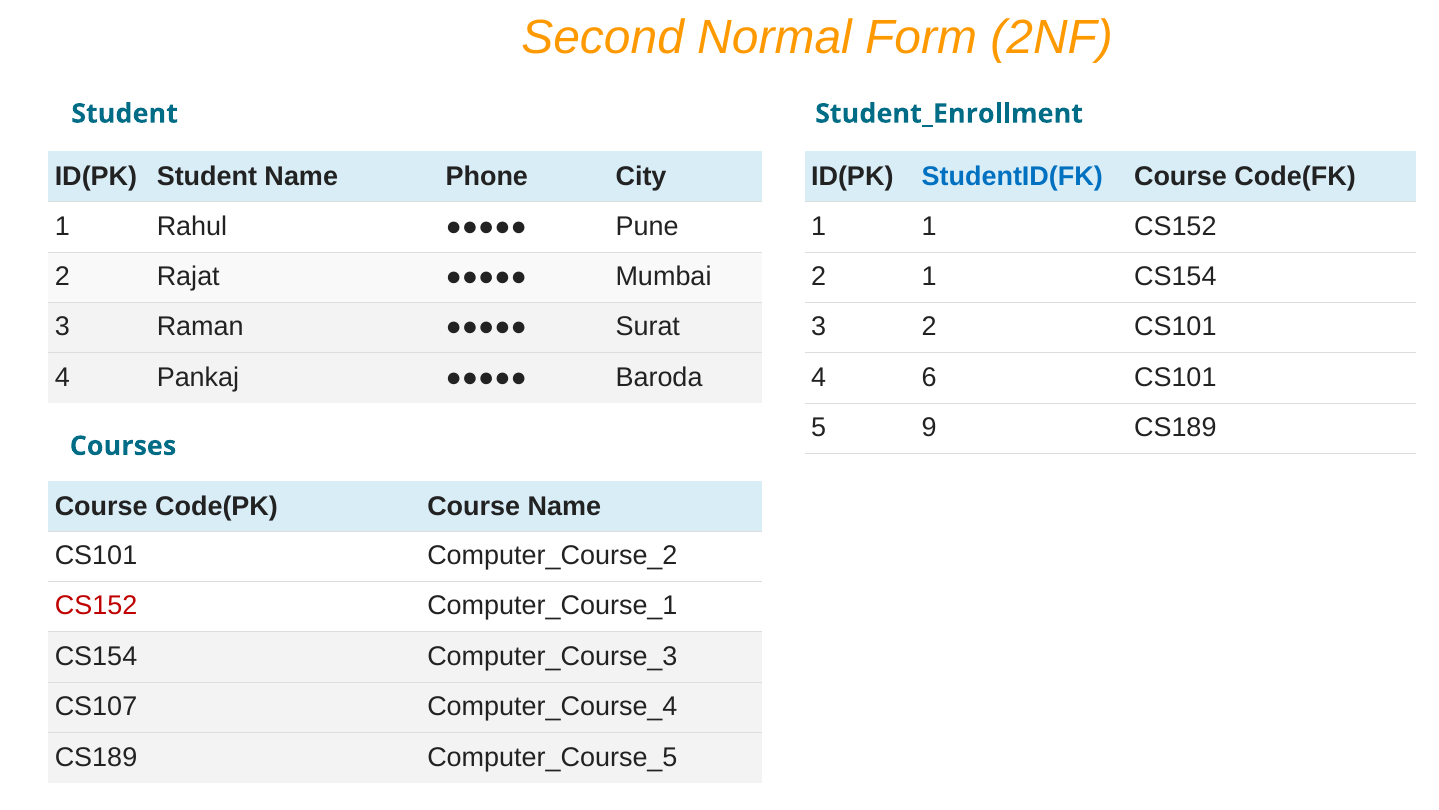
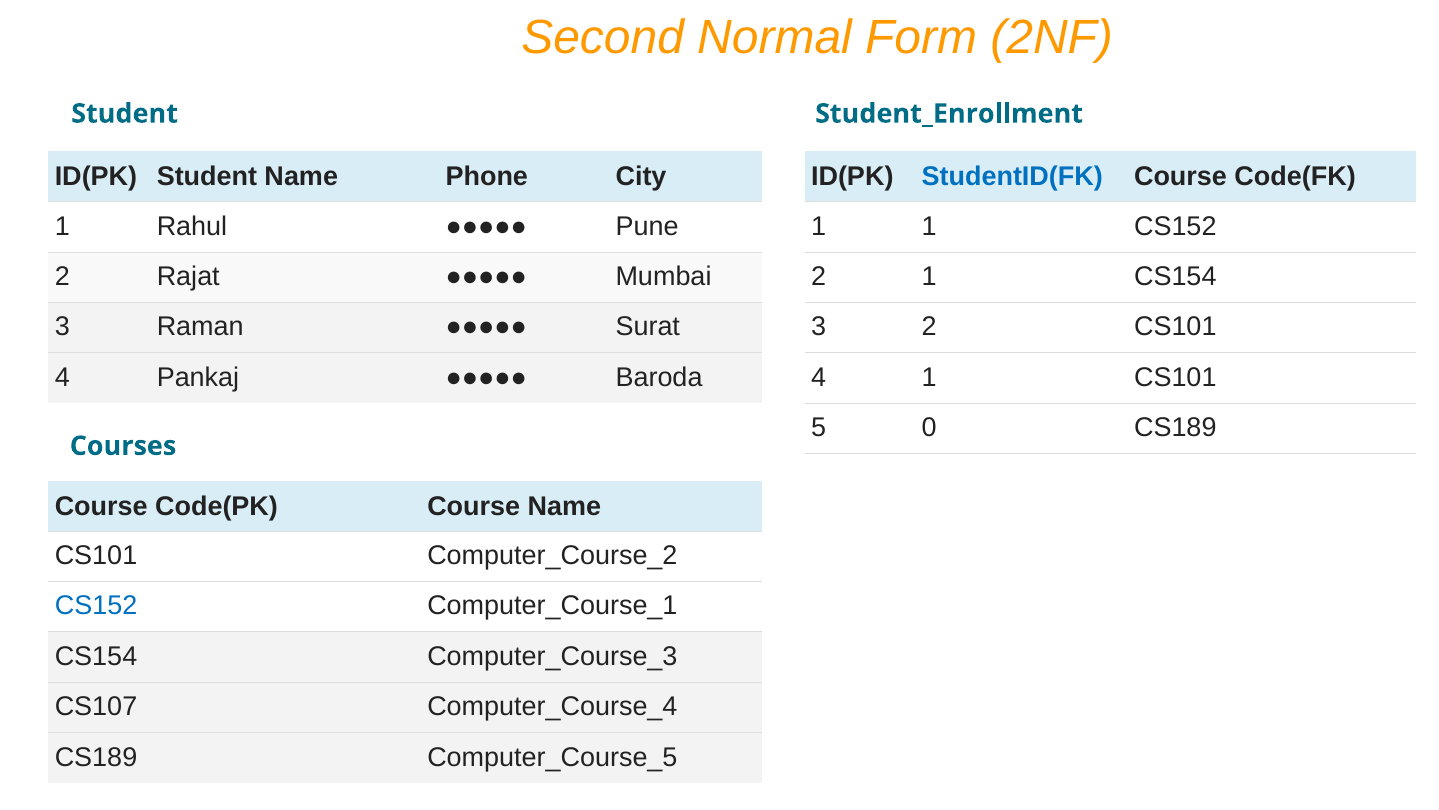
4 6: 6 -> 1
9: 9 -> 0
CS152 at (96, 606) colour: red -> blue
